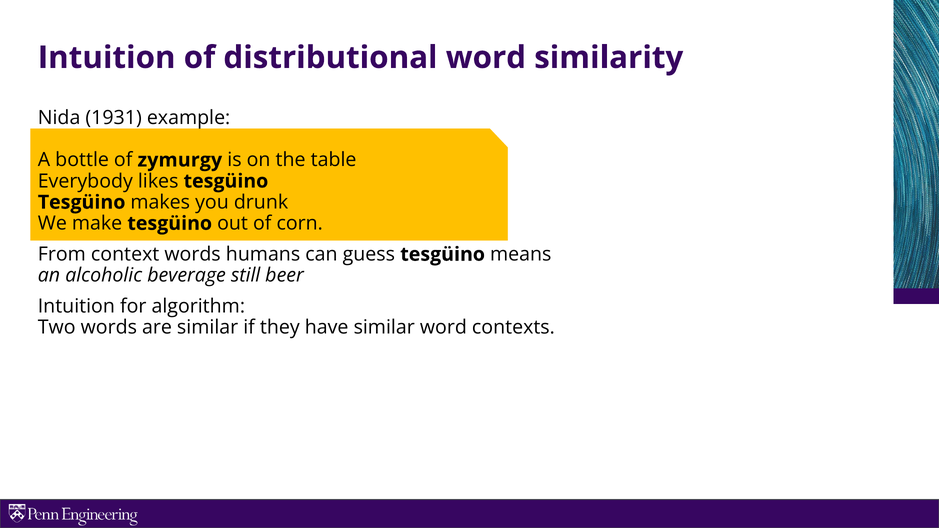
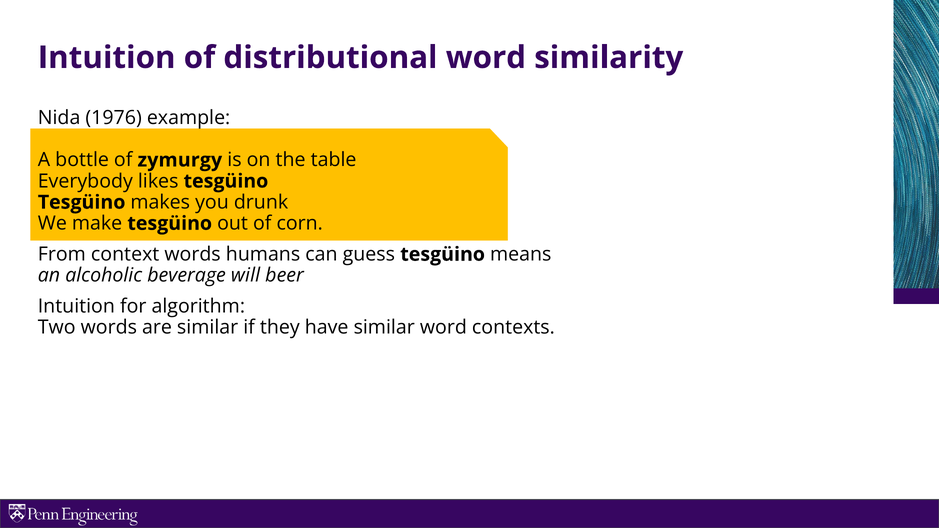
1931: 1931 -> 1976
still: still -> will
